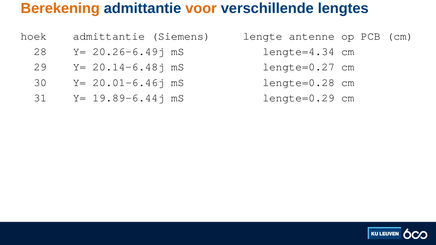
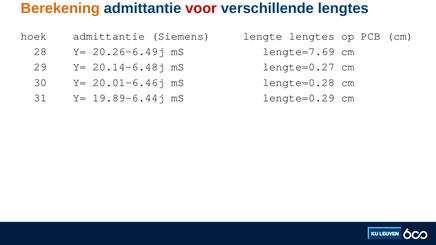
voor colour: orange -> red
lengte antenne: antenne -> lengtes
lengte=4.34: lengte=4.34 -> lengte=7.69
